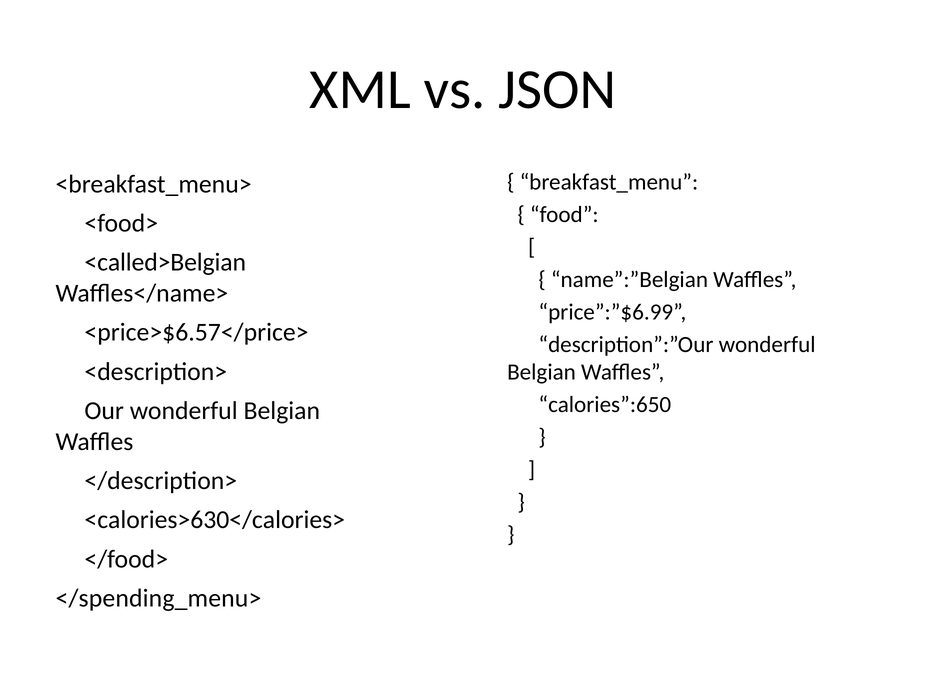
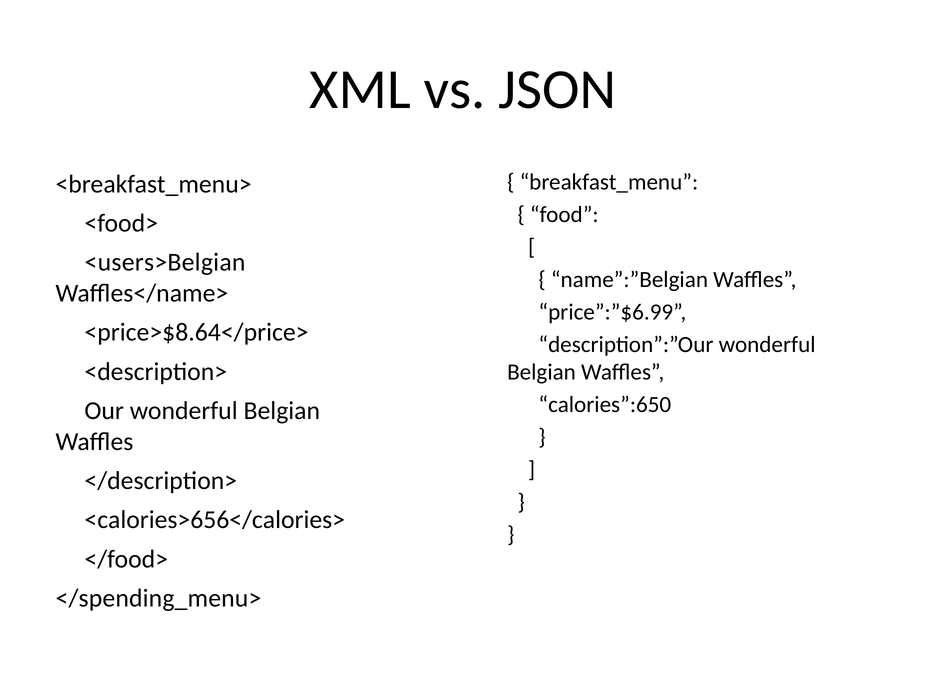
<called>Belgian: <called>Belgian -> <users>Belgian
<price>$6.57</price>: <price>$6.57</price> -> <price>$8.64</price>
<calories>630</calories>: <calories>630</calories> -> <calories>656</calories>
